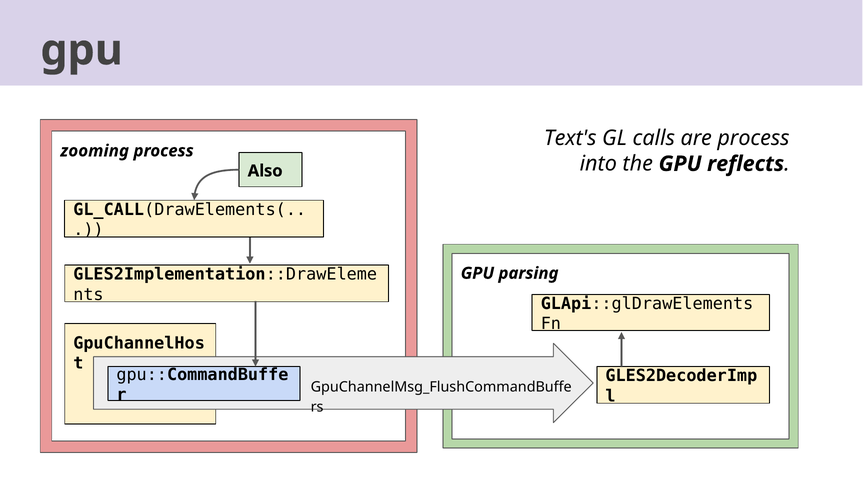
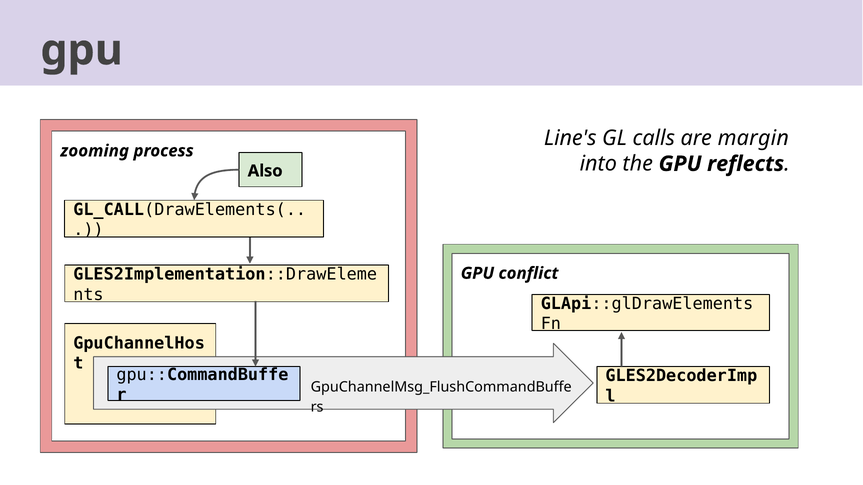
Text's: Text's -> Line's
are process: process -> margin
parsing: parsing -> conflict
